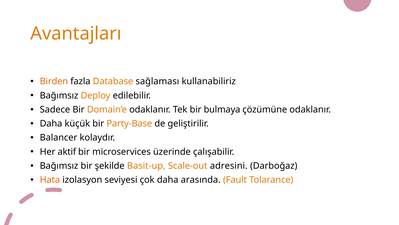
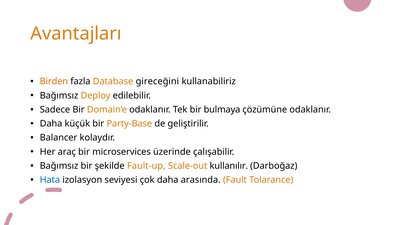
sağlaması: sağlaması -> gireceğini
aktif: aktif -> araç
Basit-up: Basit-up -> Fault-up
adresini: adresini -> kullanılır
Hata colour: orange -> blue
